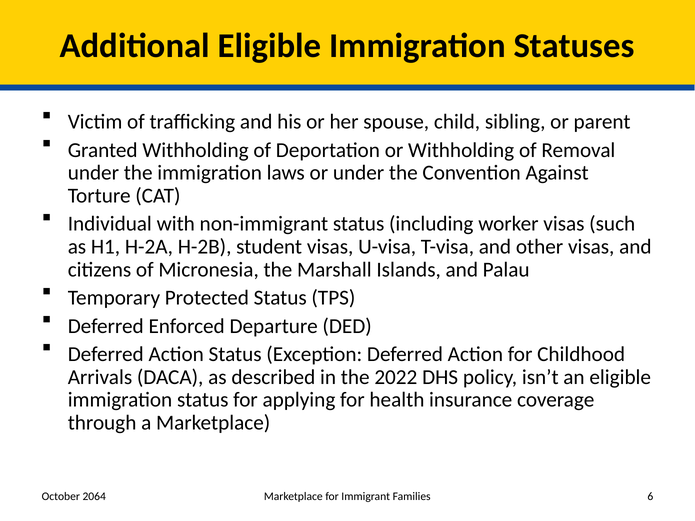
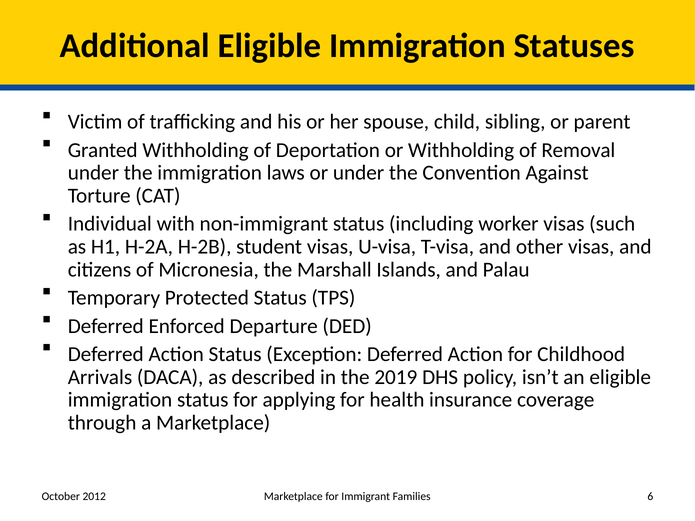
2022: 2022 -> 2019
2064: 2064 -> 2012
